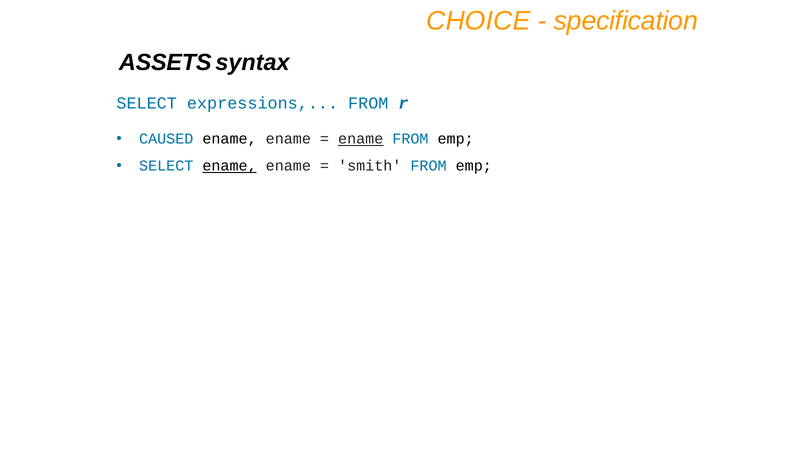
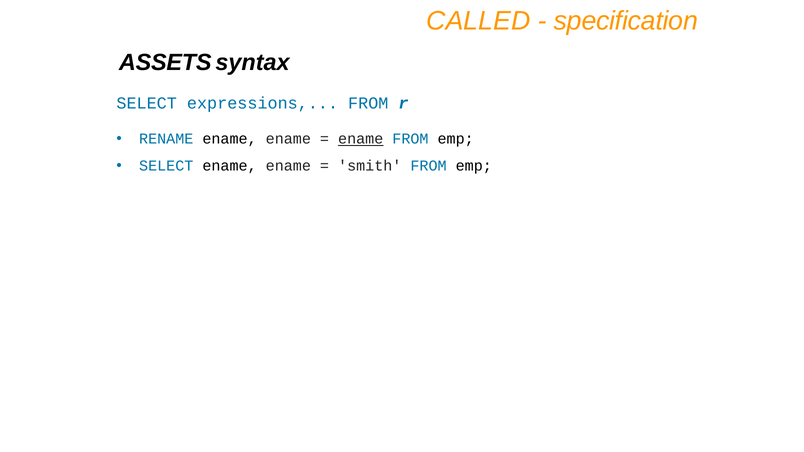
CHOICE: CHOICE -> CALLED
CAUSED: CAUSED -> RENAME
ename at (230, 166) underline: present -> none
